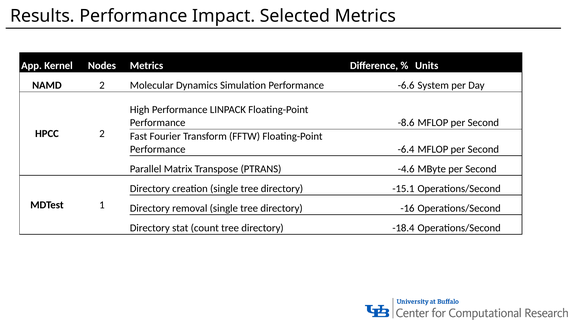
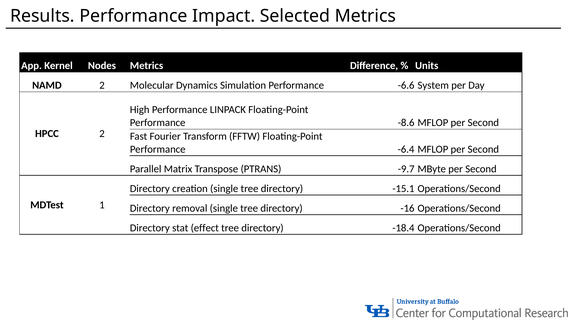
-4.6: -4.6 -> -9.7
count: count -> effect
